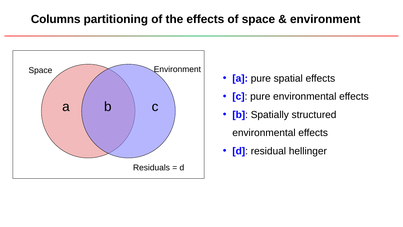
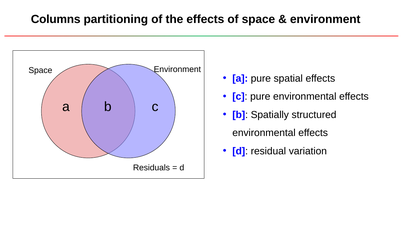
hellinger: hellinger -> variation
